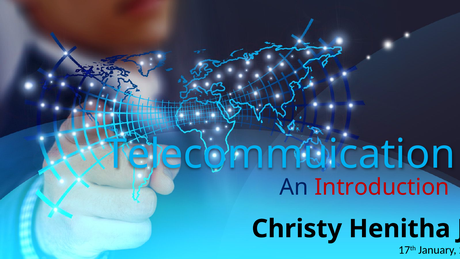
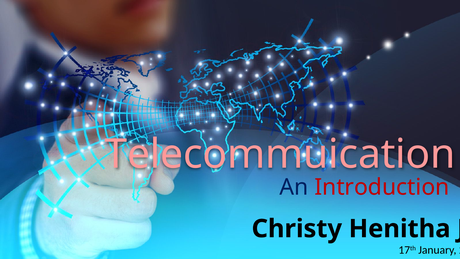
Telecommuication colour: light blue -> pink
